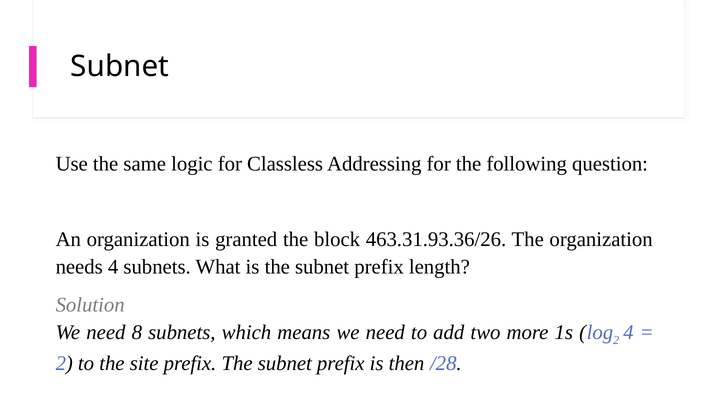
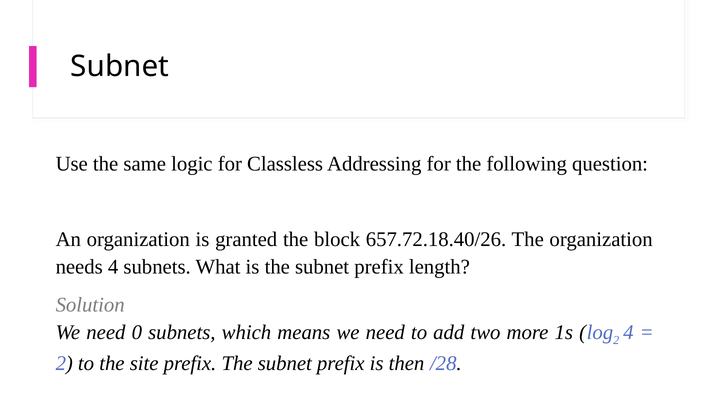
463.31.93.36/26: 463.31.93.36/26 -> 657.72.18.40/26
8: 8 -> 0
